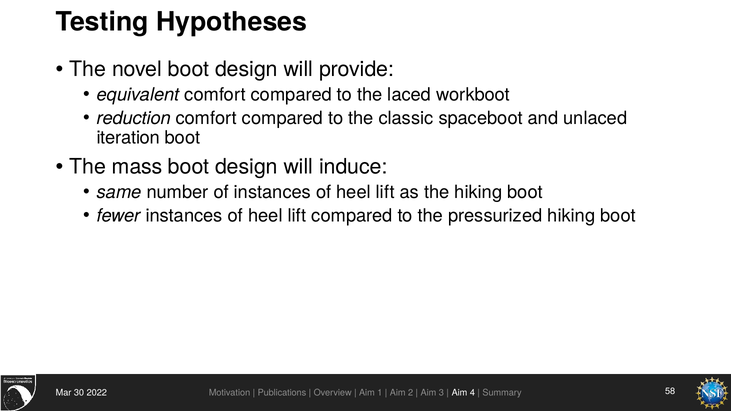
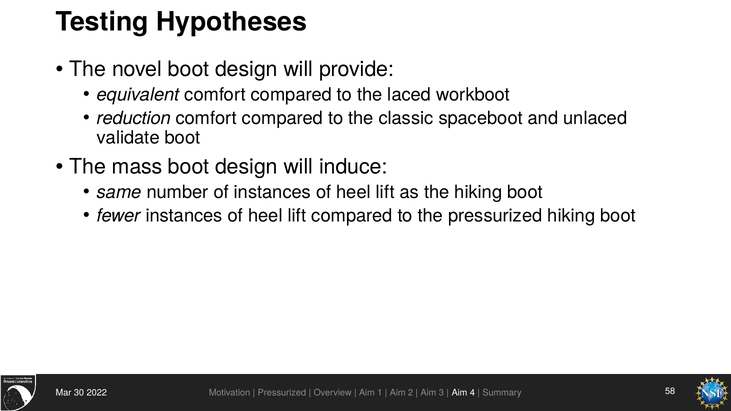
iteration: iteration -> validate
Publications at (282, 393): Publications -> Pressurized
